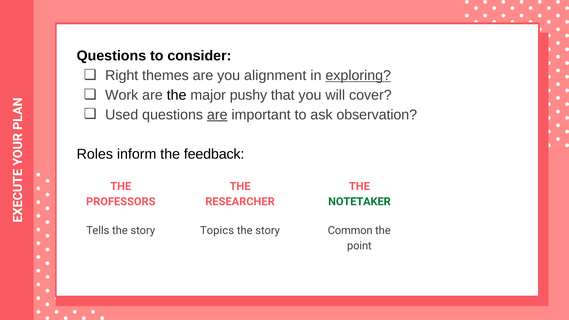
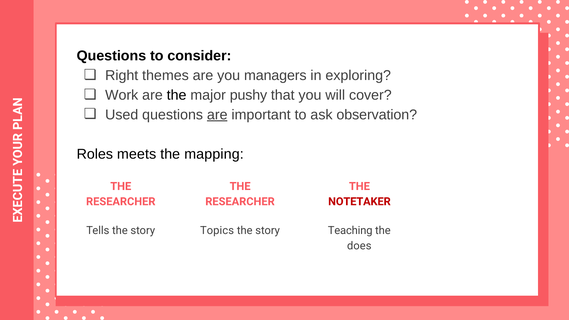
alignment: alignment -> managers
exploring underline: present -> none
inform: inform -> meets
feedback: feedback -> mapping
PROFESSORS at (121, 202): PROFESSORS -> RESEARCHER
NOTETAKER colour: green -> red
Common: Common -> Teaching
point: point -> does
